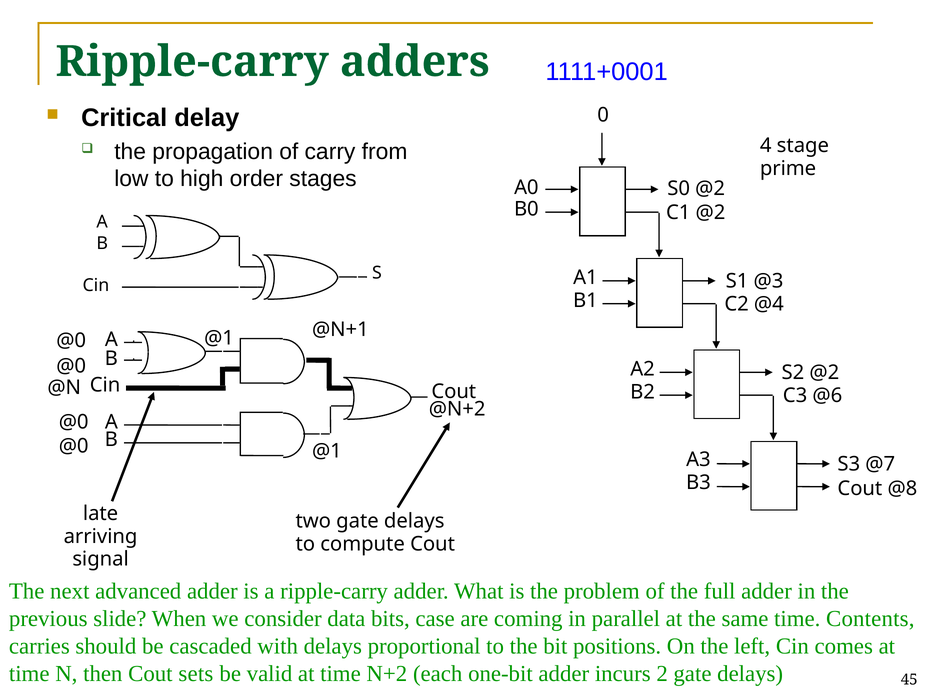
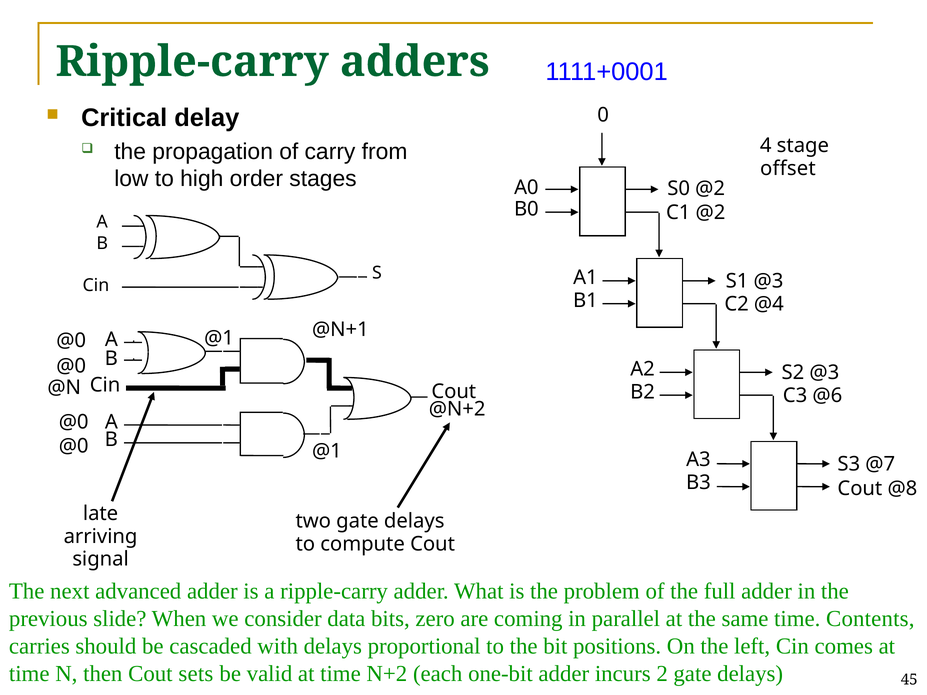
prime: prime -> offset
S2 @2: @2 -> @3
case: case -> zero
